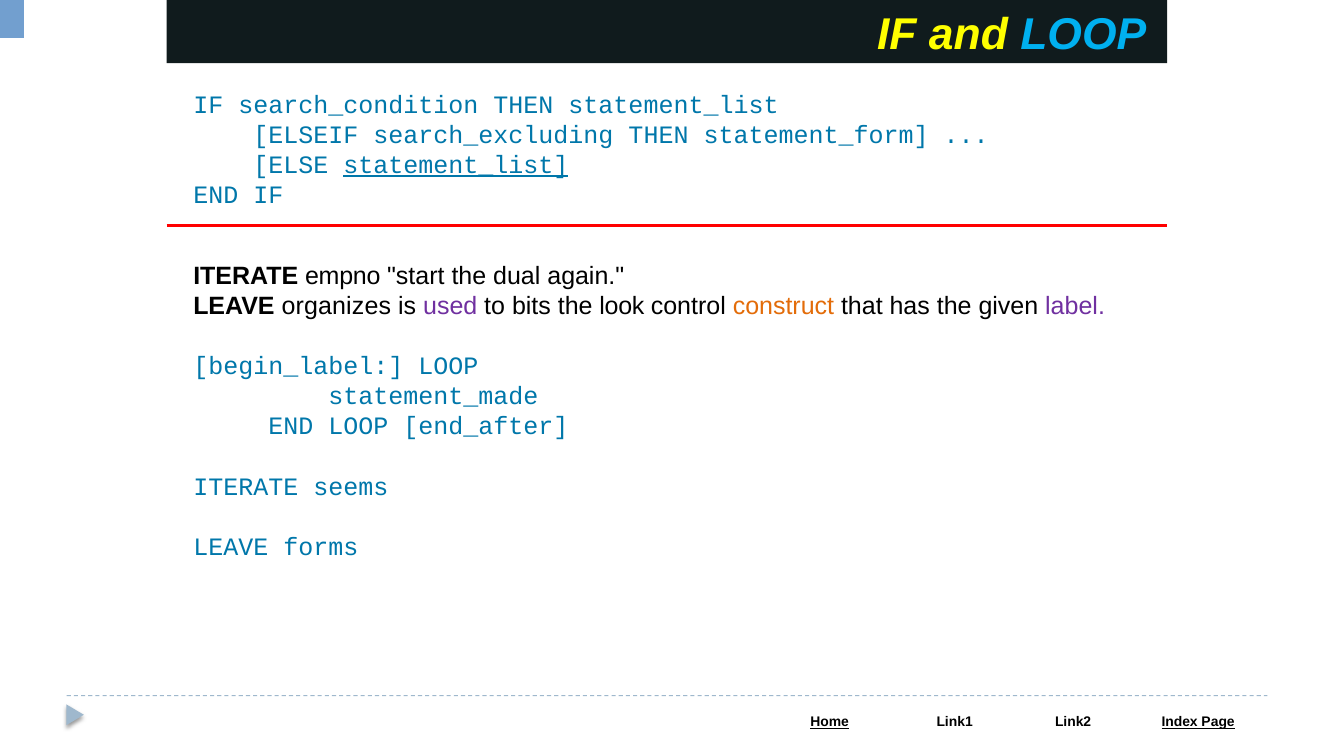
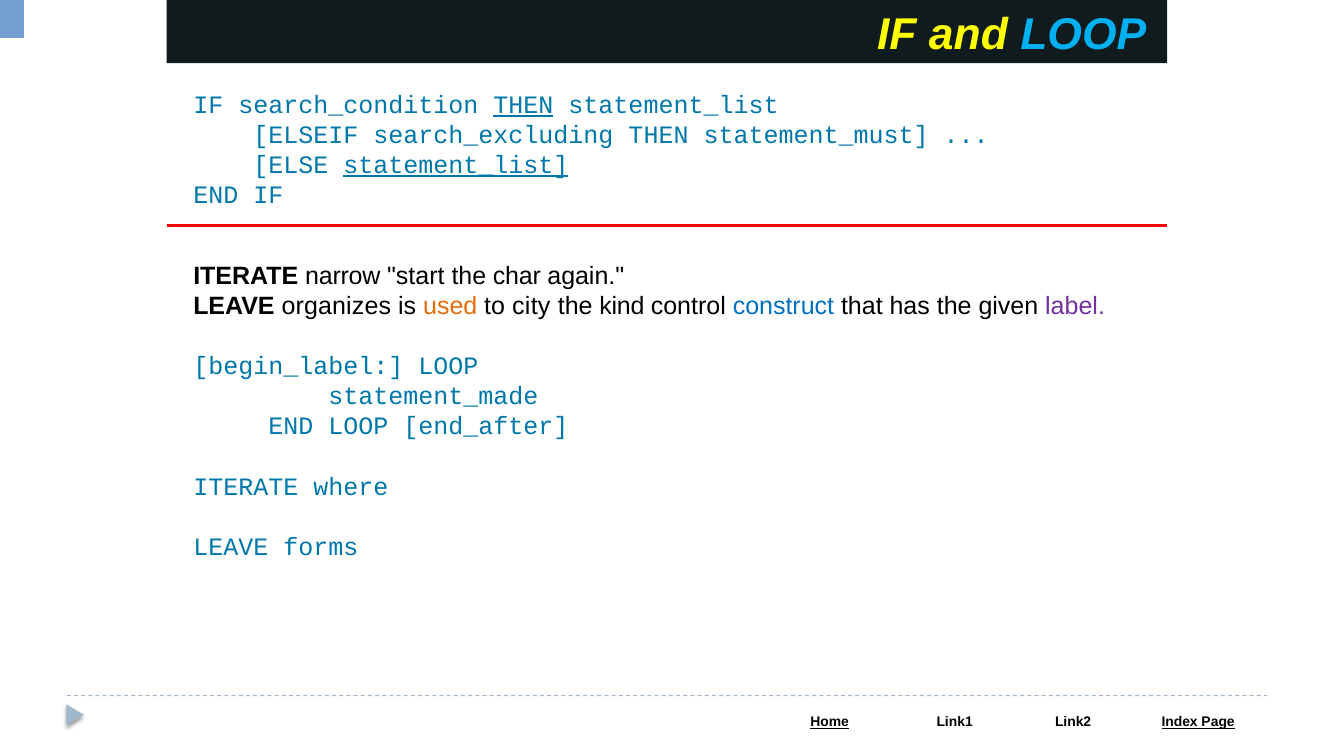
THEN at (523, 105) underline: none -> present
statement_form: statement_form -> statement_must
empno: empno -> narrow
dual: dual -> char
used colour: purple -> orange
bits: bits -> city
look: look -> kind
construct colour: orange -> blue
seems: seems -> where
